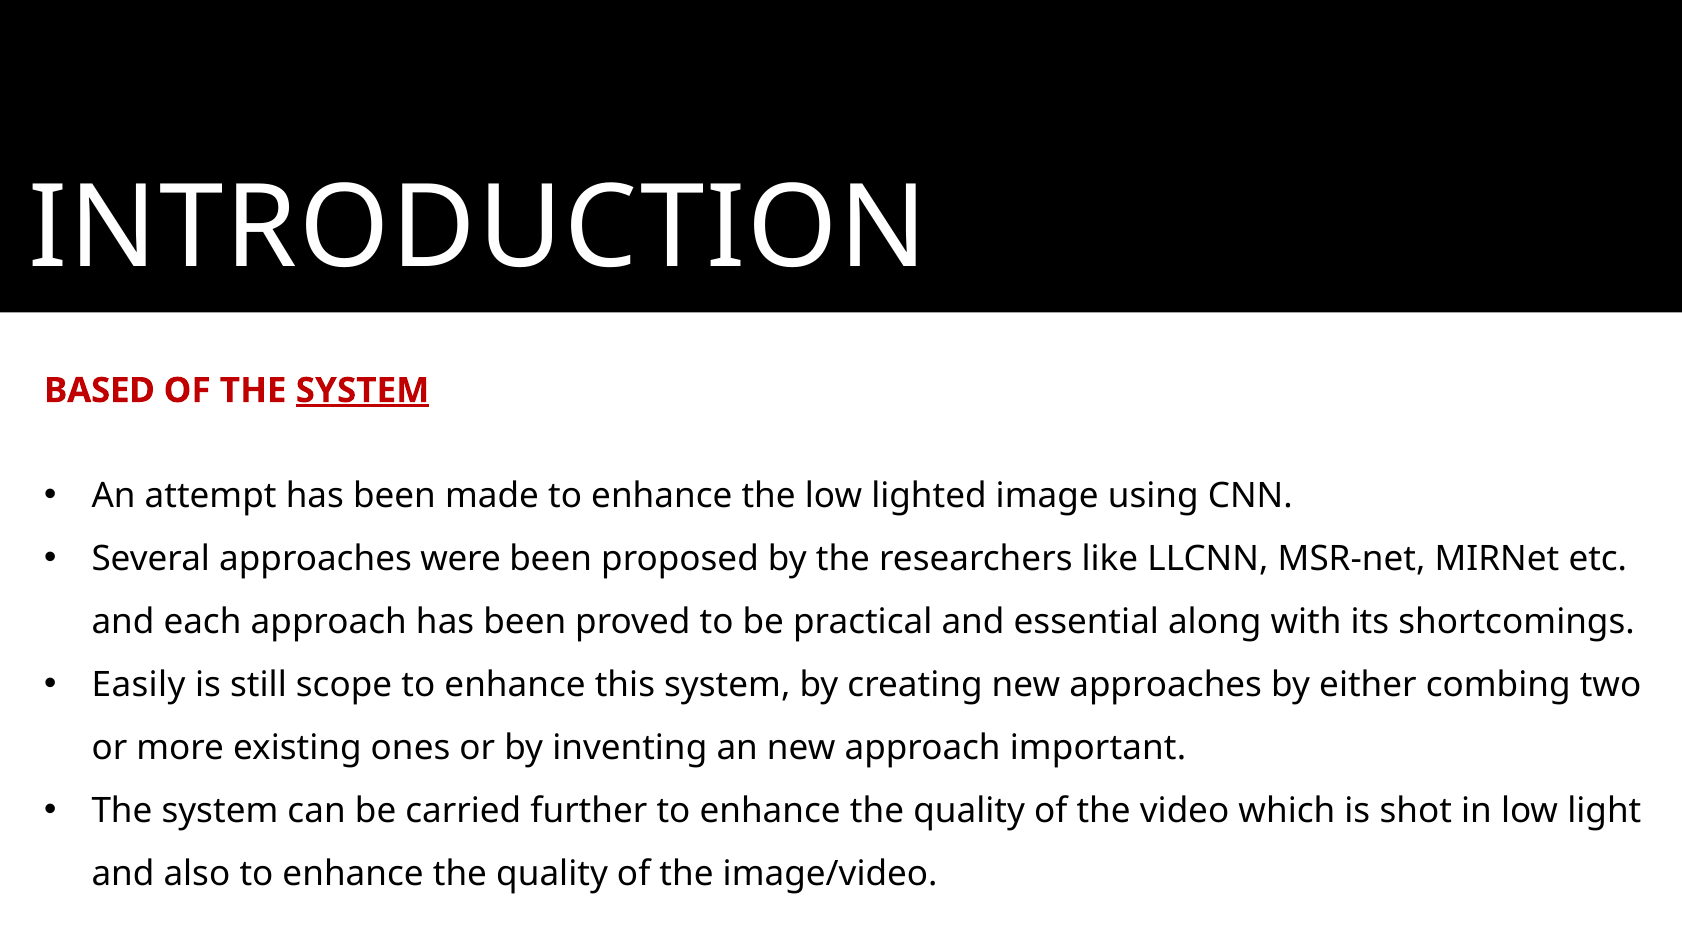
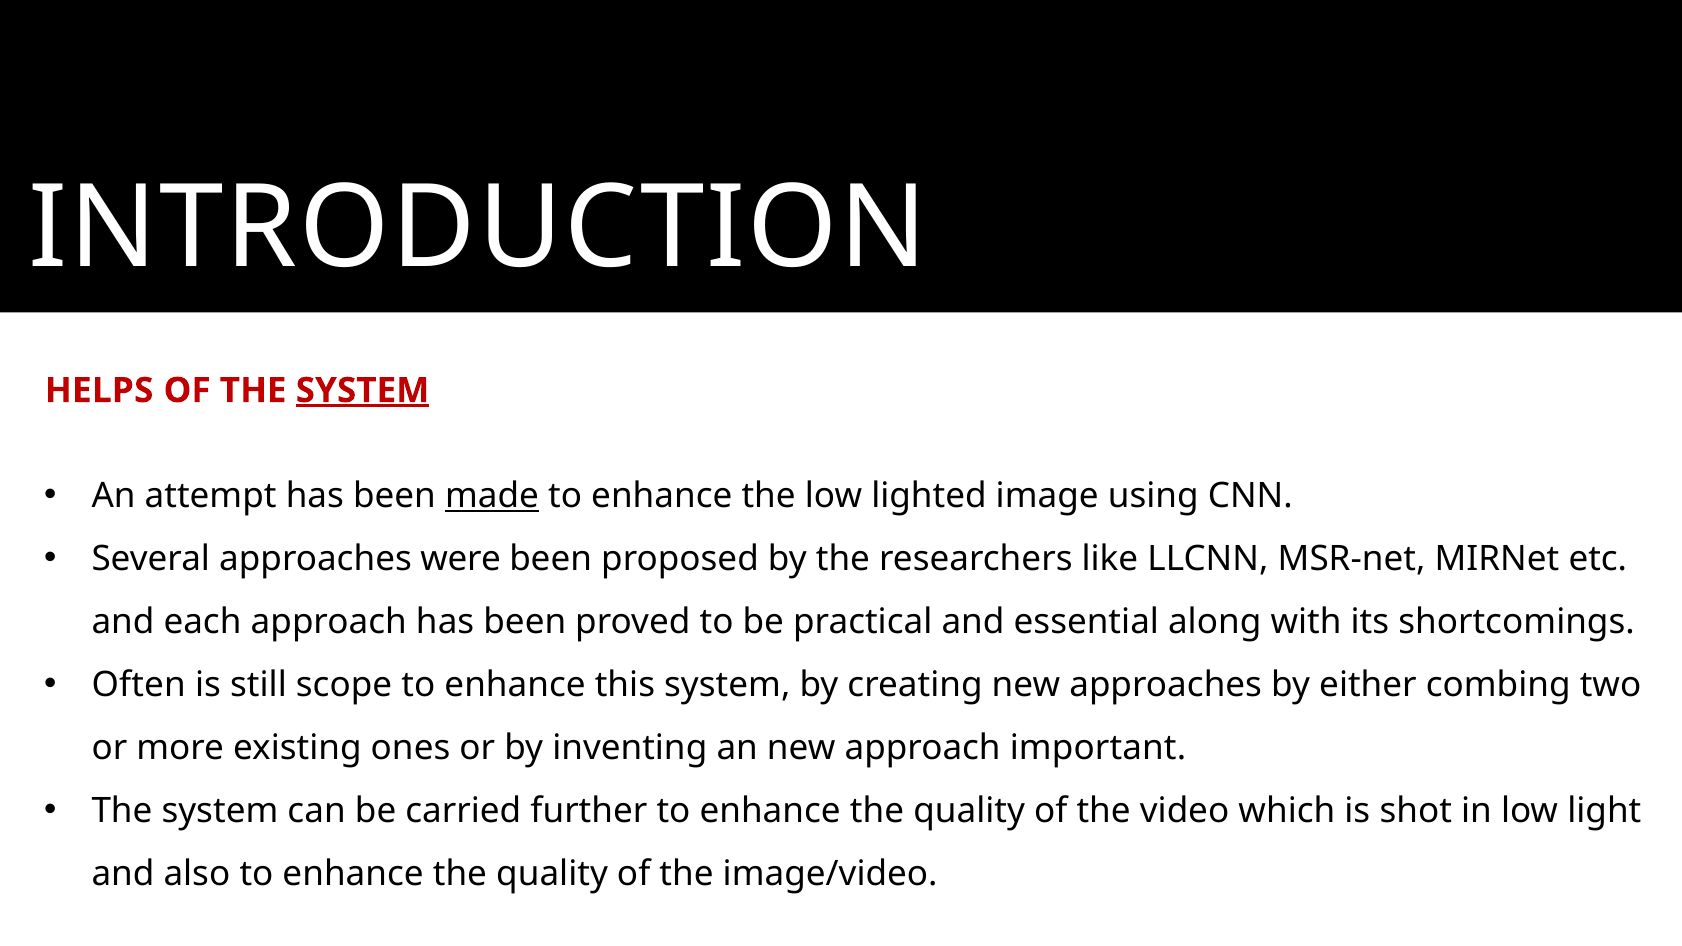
BASED: BASED -> HELPS
made underline: none -> present
Easily: Easily -> Often
